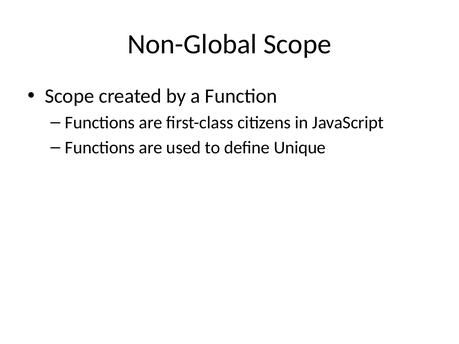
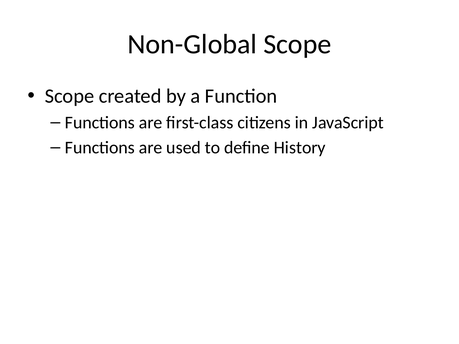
Unique: Unique -> History
